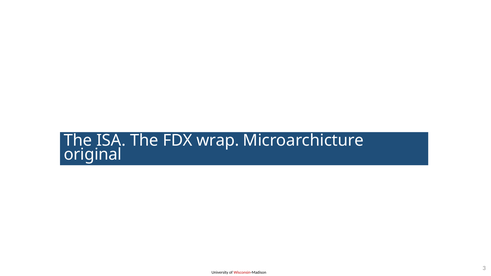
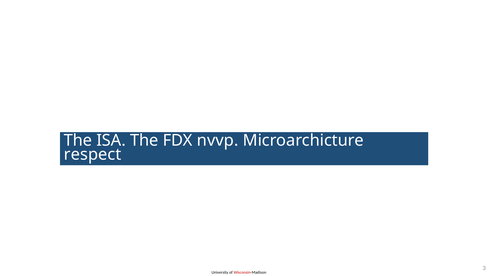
wrap: wrap -> nvvp
original: original -> respect
